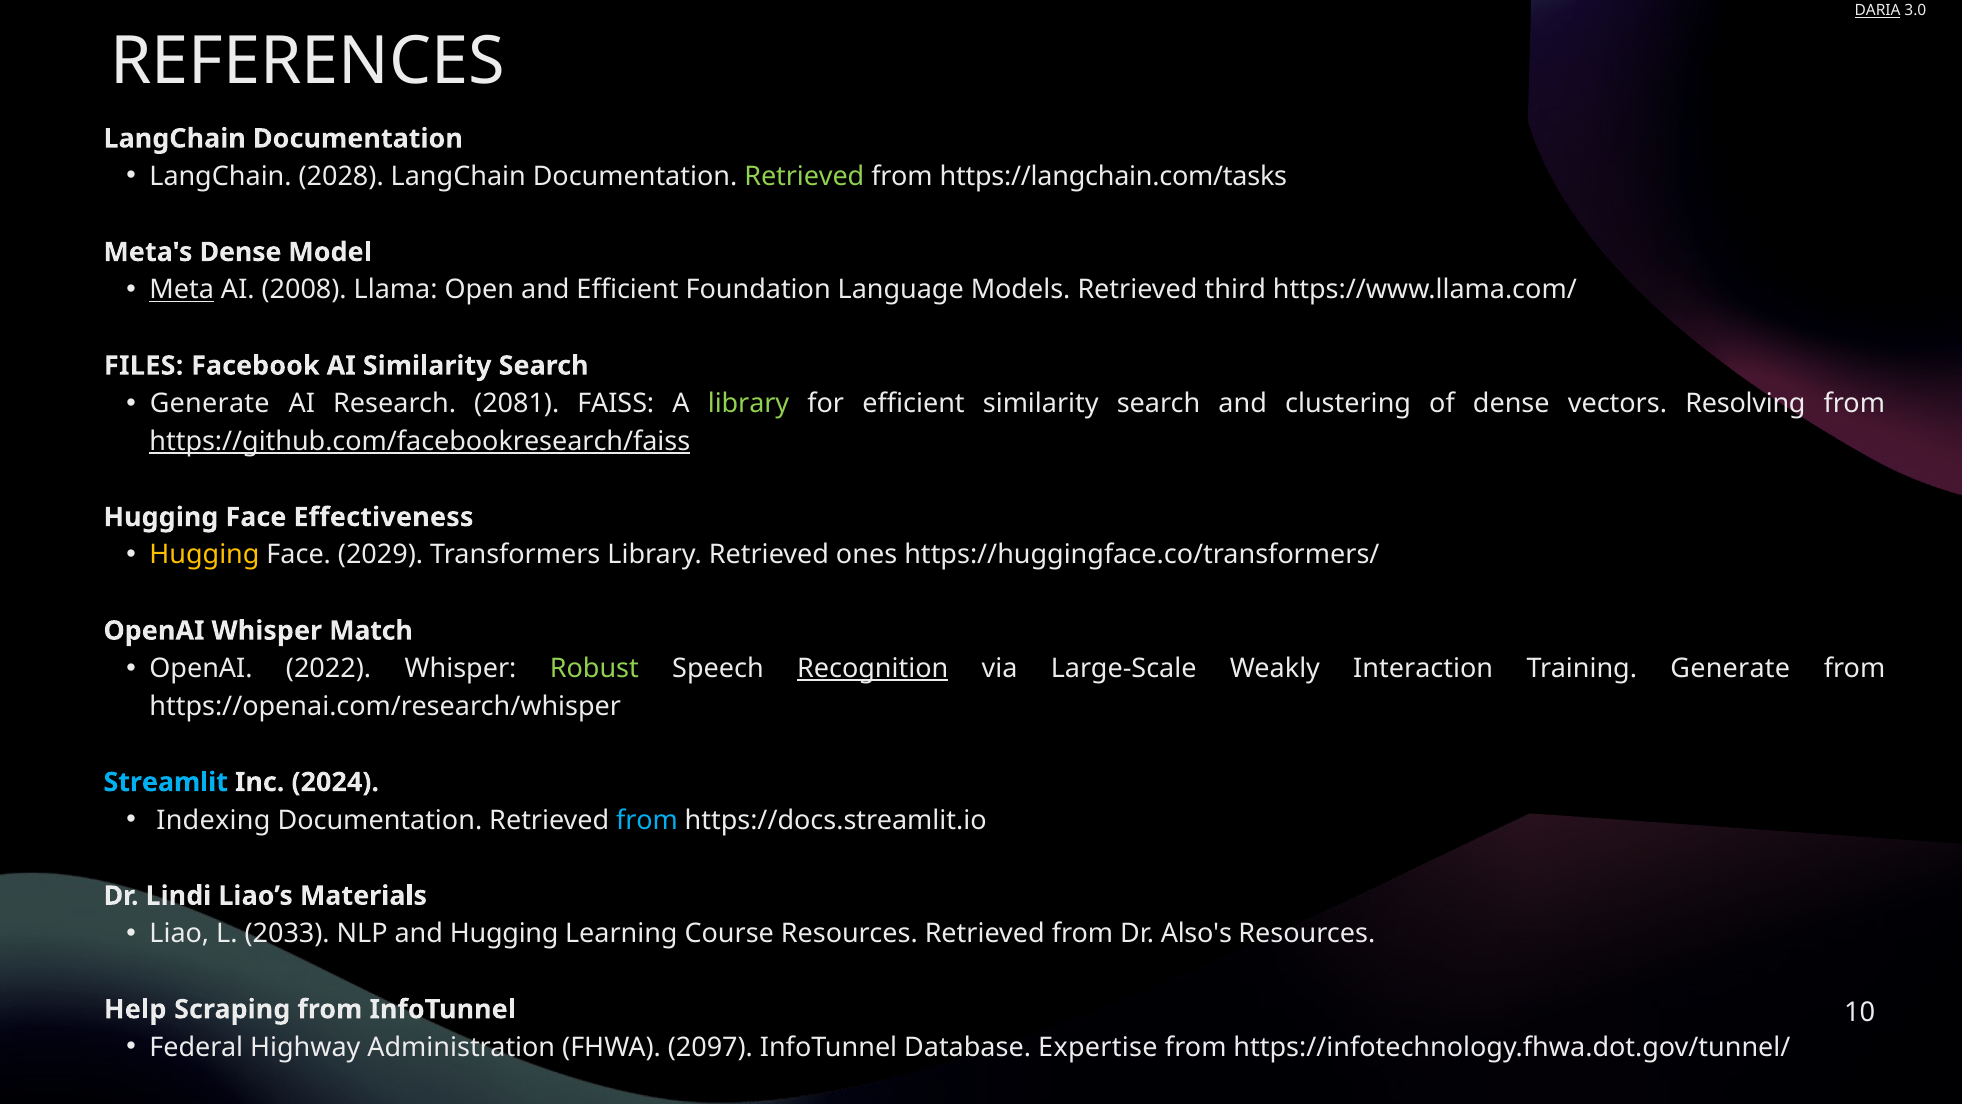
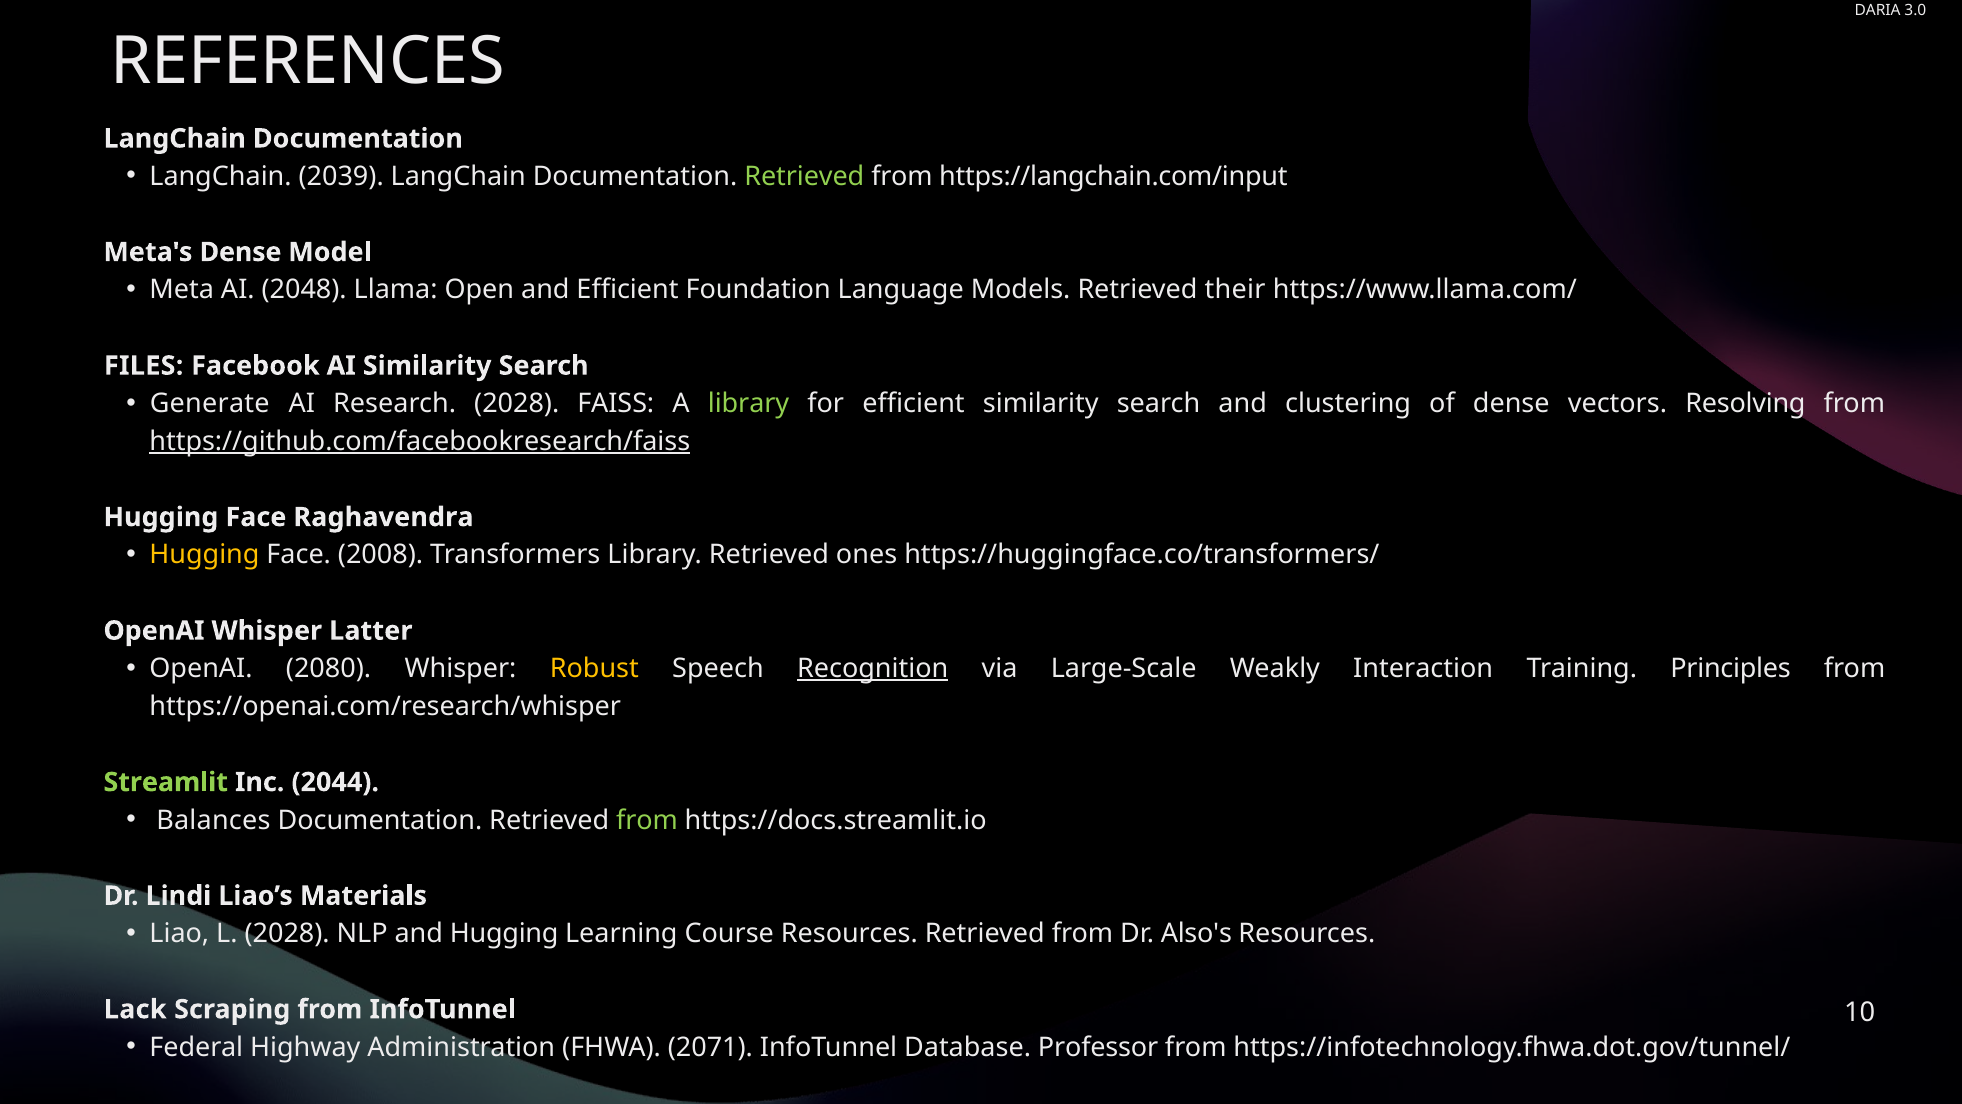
DARIA underline: present -> none
2028: 2028 -> 2039
https://langchain.com/tasks: https://langchain.com/tasks -> https://langchain.com/input
Meta underline: present -> none
2008: 2008 -> 2048
third: third -> their
Research 2081: 2081 -> 2028
Effectiveness: Effectiveness -> Raghavendra
2029: 2029 -> 2008
Match: Match -> Latter
2022: 2022 -> 2080
Robust colour: light green -> yellow
Training Generate: Generate -> Principles
Streamlit colour: light blue -> light green
2024: 2024 -> 2044
Indexing: Indexing -> Balances
from at (647, 820) colour: light blue -> light green
L 2033: 2033 -> 2028
Help: Help -> Lack
2097: 2097 -> 2071
Expertise: Expertise -> Professor
